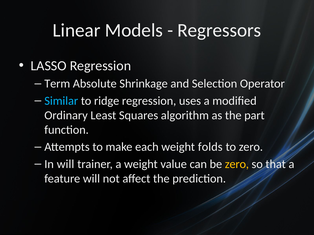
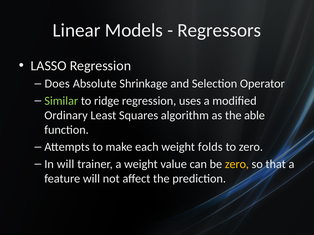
Term: Term -> Does
Similar colour: light blue -> light green
part: part -> able
